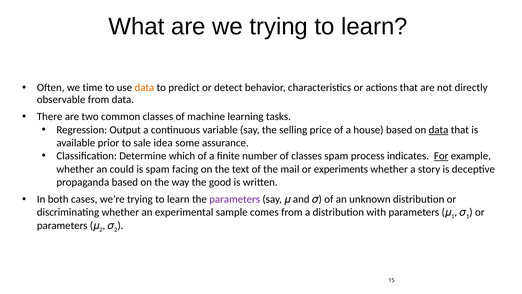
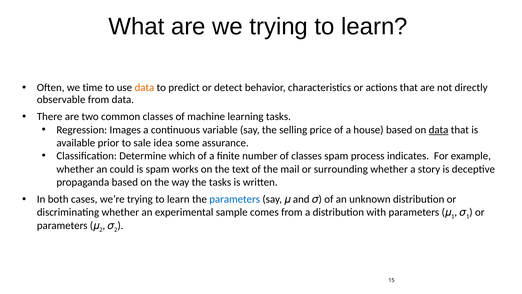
Output: Output -> Images
For underline: present -> none
facing: facing -> works
experiments: experiments -> surrounding
the good: good -> tasks
parameters at (235, 199) colour: purple -> blue
